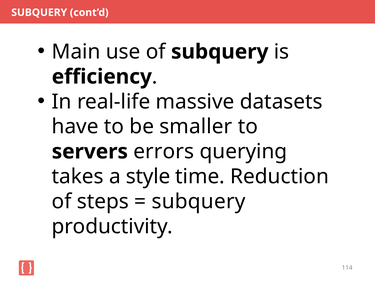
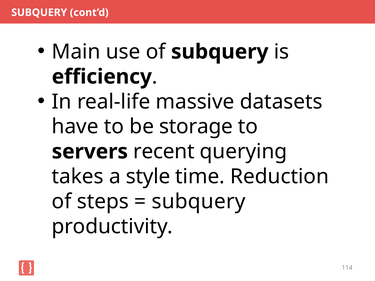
smaller: smaller -> storage
errors: errors -> recent
